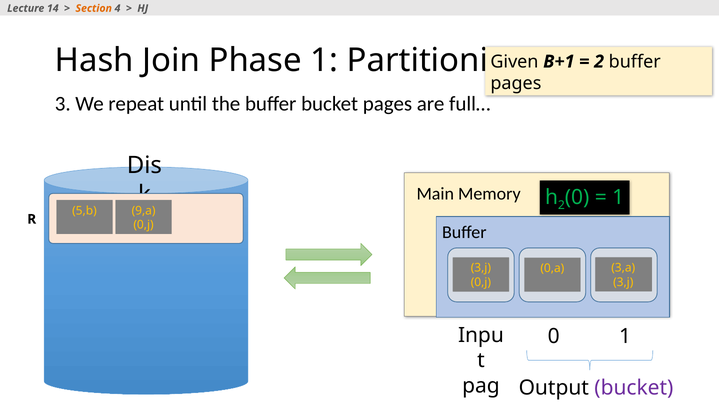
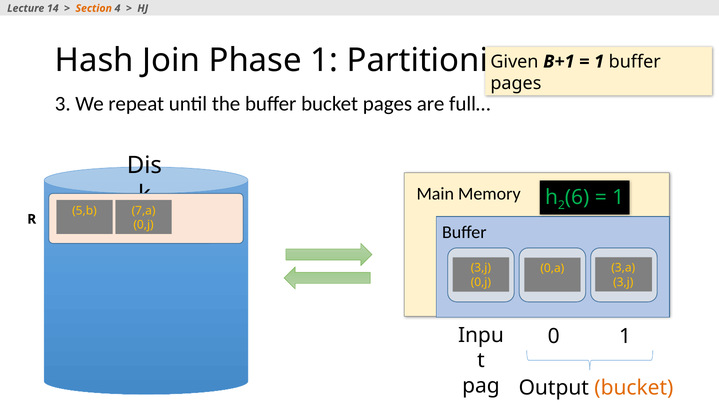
2 at (599, 62): 2 -> 1
0 at (577, 198): 0 -> 6
9,a: 9,a -> 7,a
bucket at (634, 388) colour: purple -> orange
